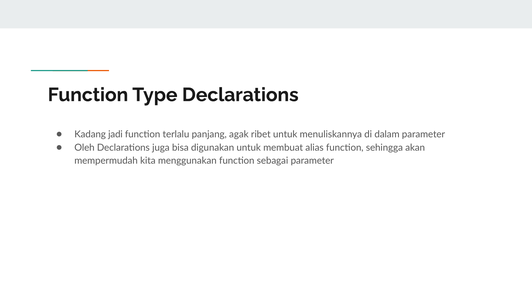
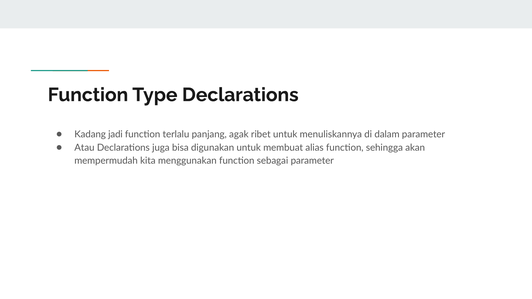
Oleh: Oleh -> Atau
